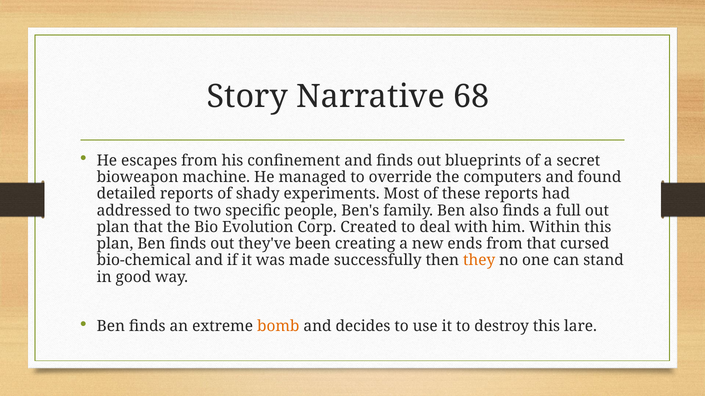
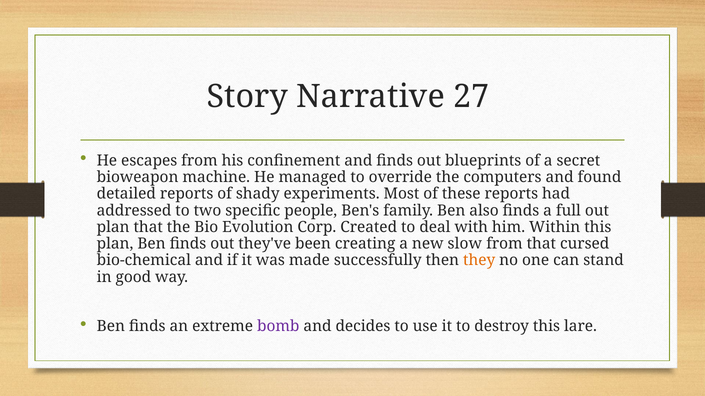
68: 68 -> 27
ends: ends -> slow
bomb colour: orange -> purple
